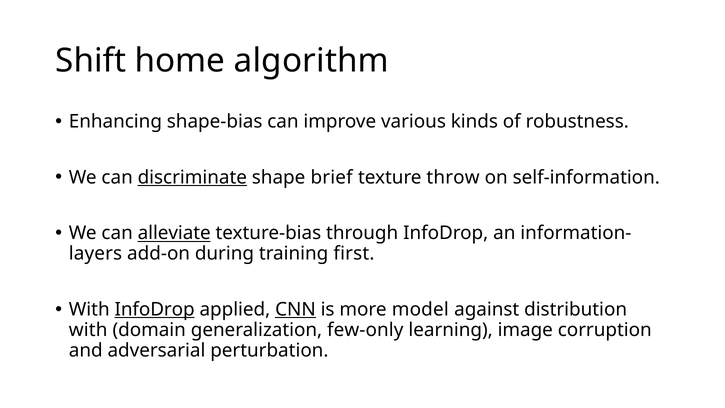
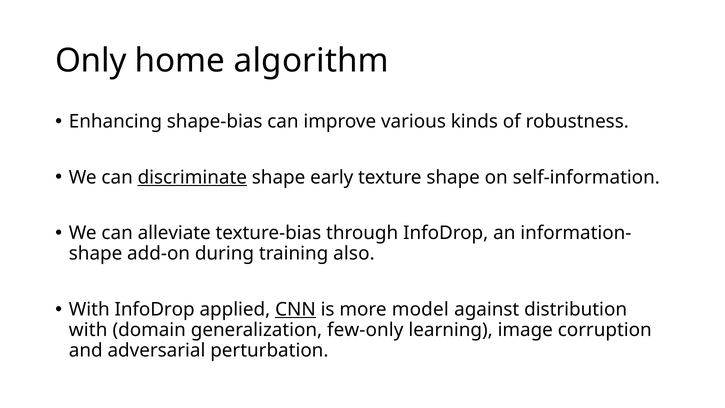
Shift: Shift -> Only
brief: brief -> early
texture throw: throw -> shape
alleviate underline: present -> none
layers at (95, 253): layers -> shape
first: first -> also
InfoDrop at (155, 309) underline: present -> none
